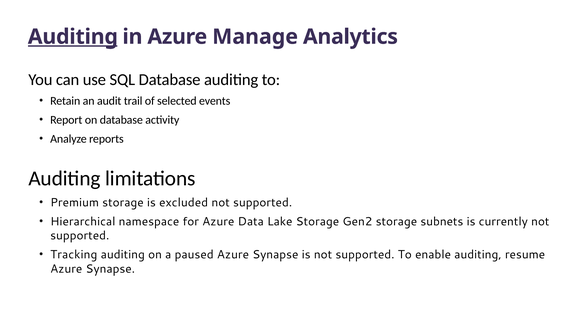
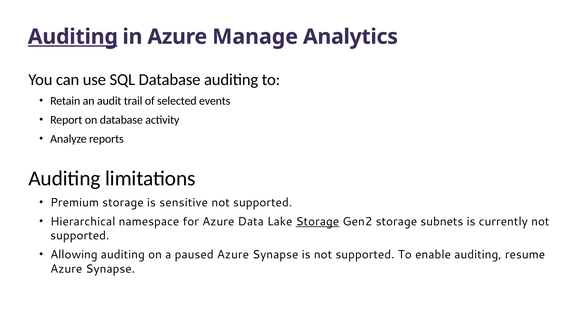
excluded: excluded -> sensitive
Storage at (317, 221) underline: none -> present
Tracking: Tracking -> Allowing
